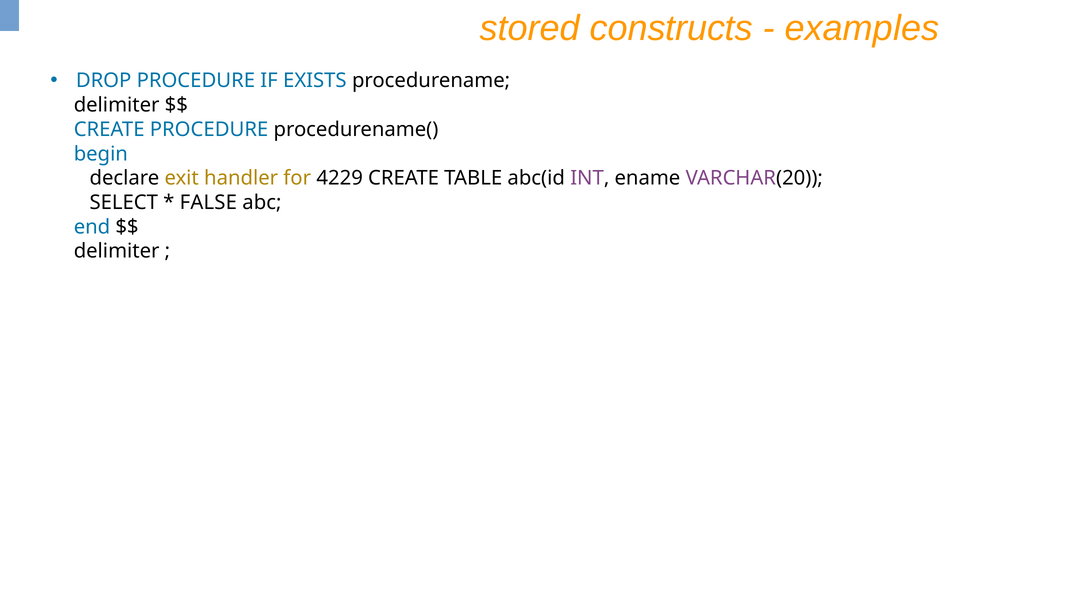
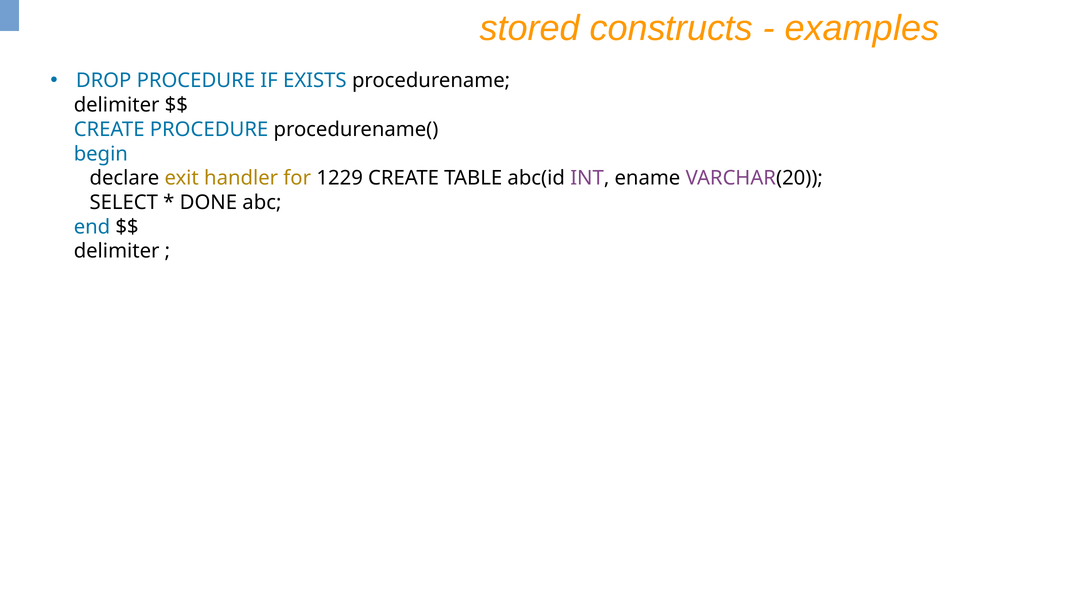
4229: 4229 -> 1229
FALSE: FALSE -> DONE
